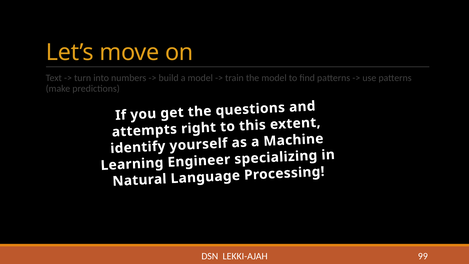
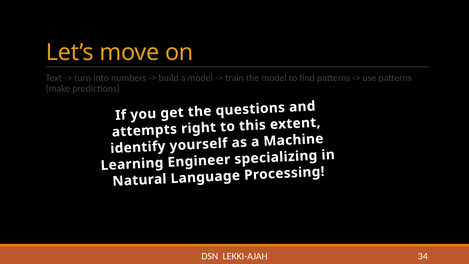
99: 99 -> 34
